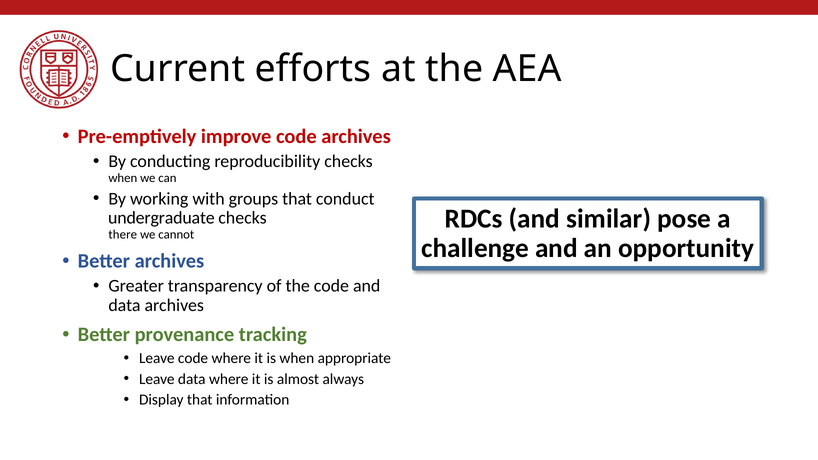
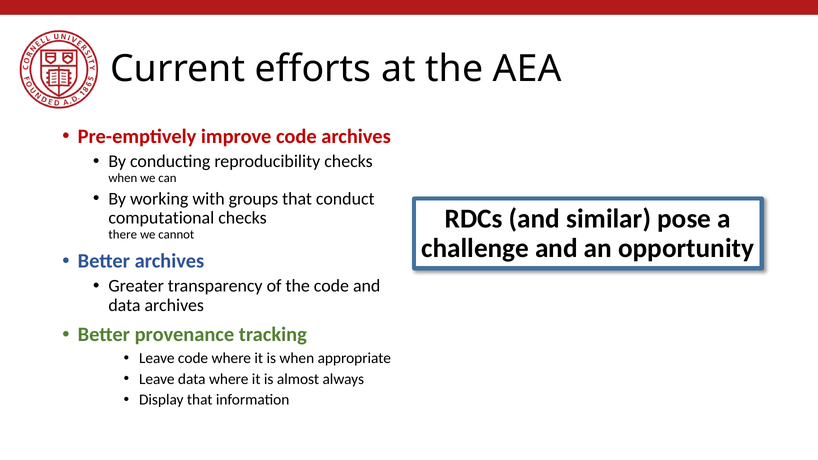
undergraduate: undergraduate -> computational
